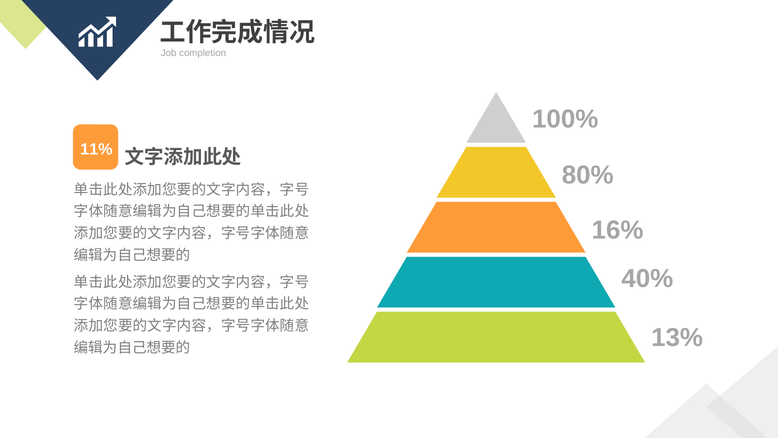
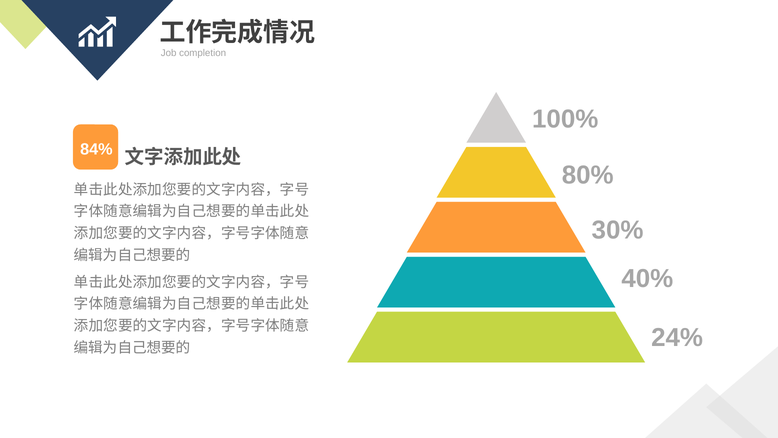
11%: 11% -> 84%
16%: 16% -> 30%
13%: 13% -> 24%
